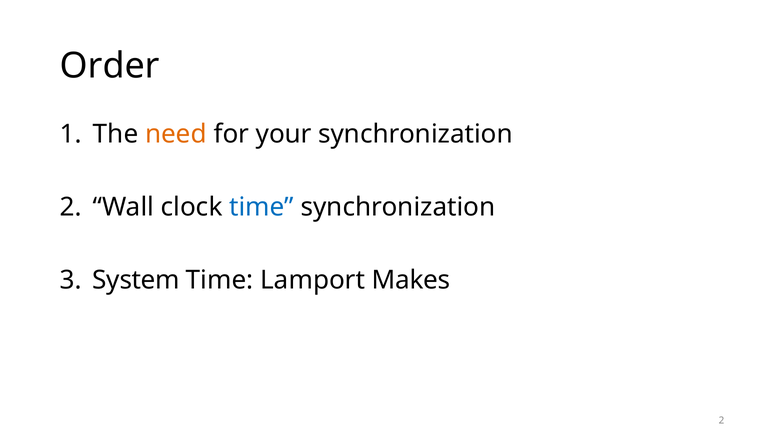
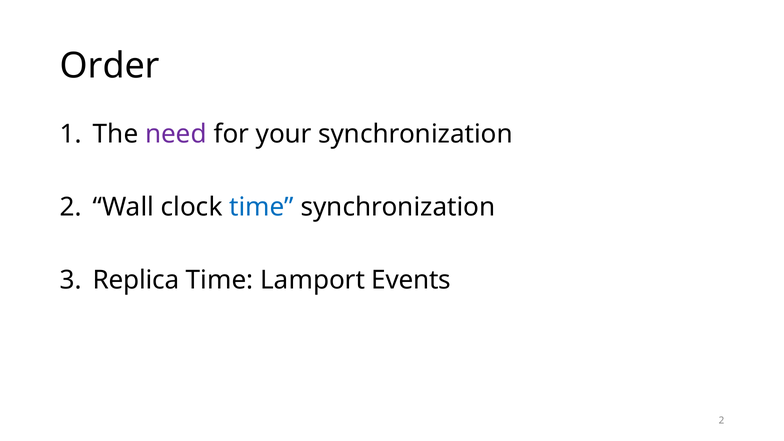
need colour: orange -> purple
System: System -> Replica
Makes: Makes -> Events
